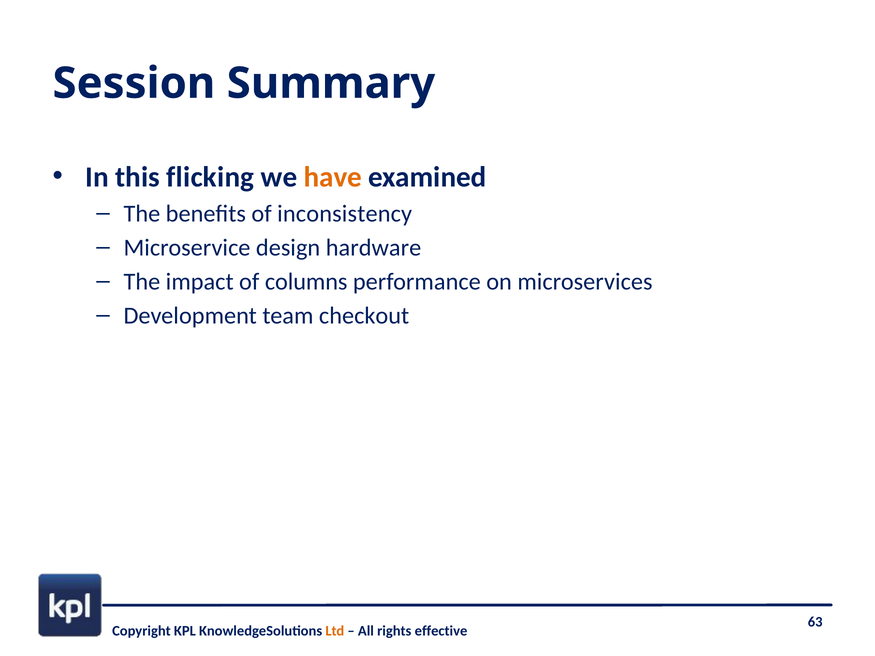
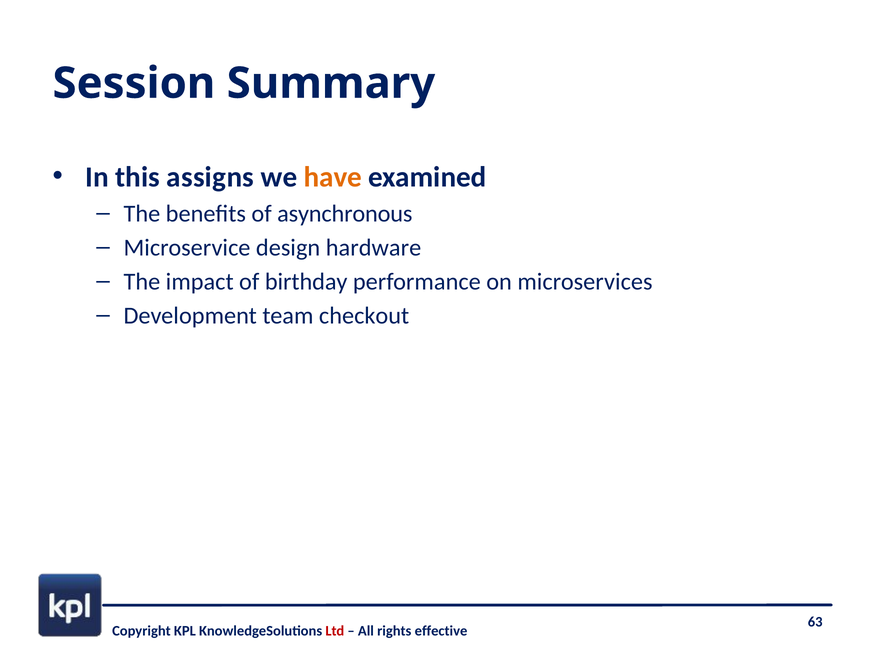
flicking: flicking -> assigns
inconsistency: inconsistency -> asynchronous
columns: columns -> birthday
Ltd colour: orange -> red
